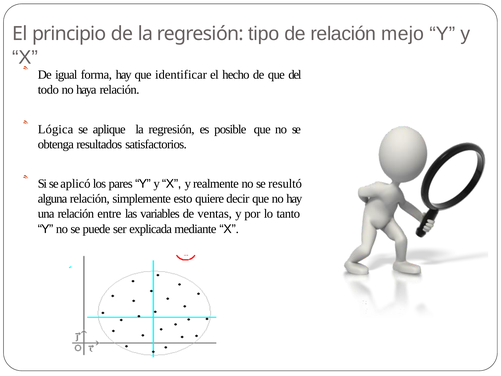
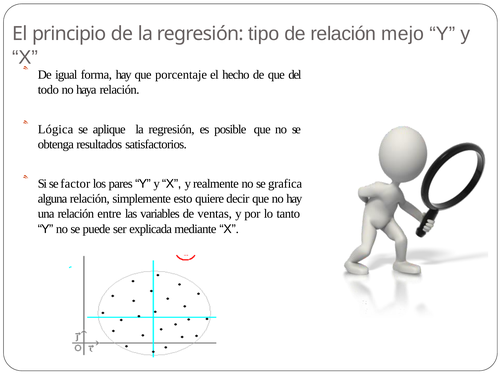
identificar: identificar -> porcentaje
aplicó: aplicó -> factor
resultó: resultó -> grafica
